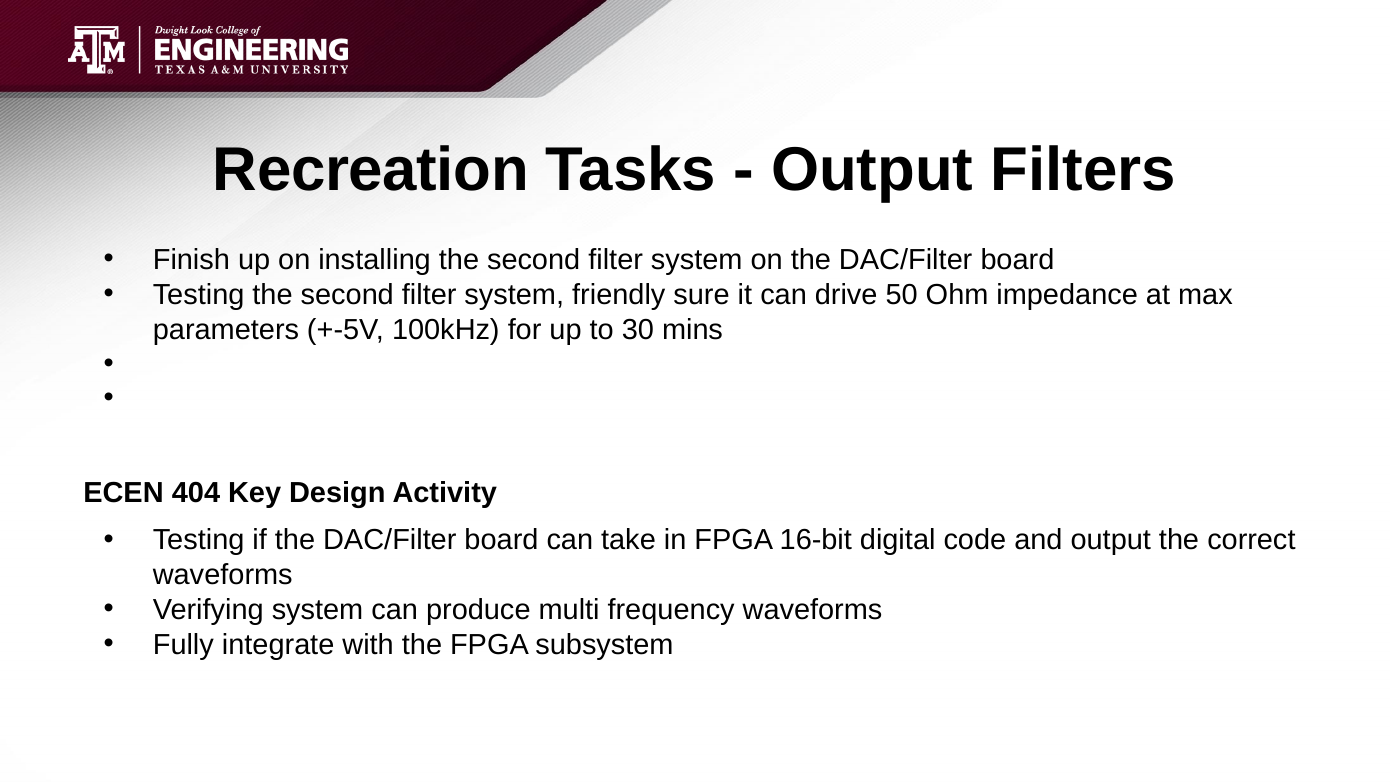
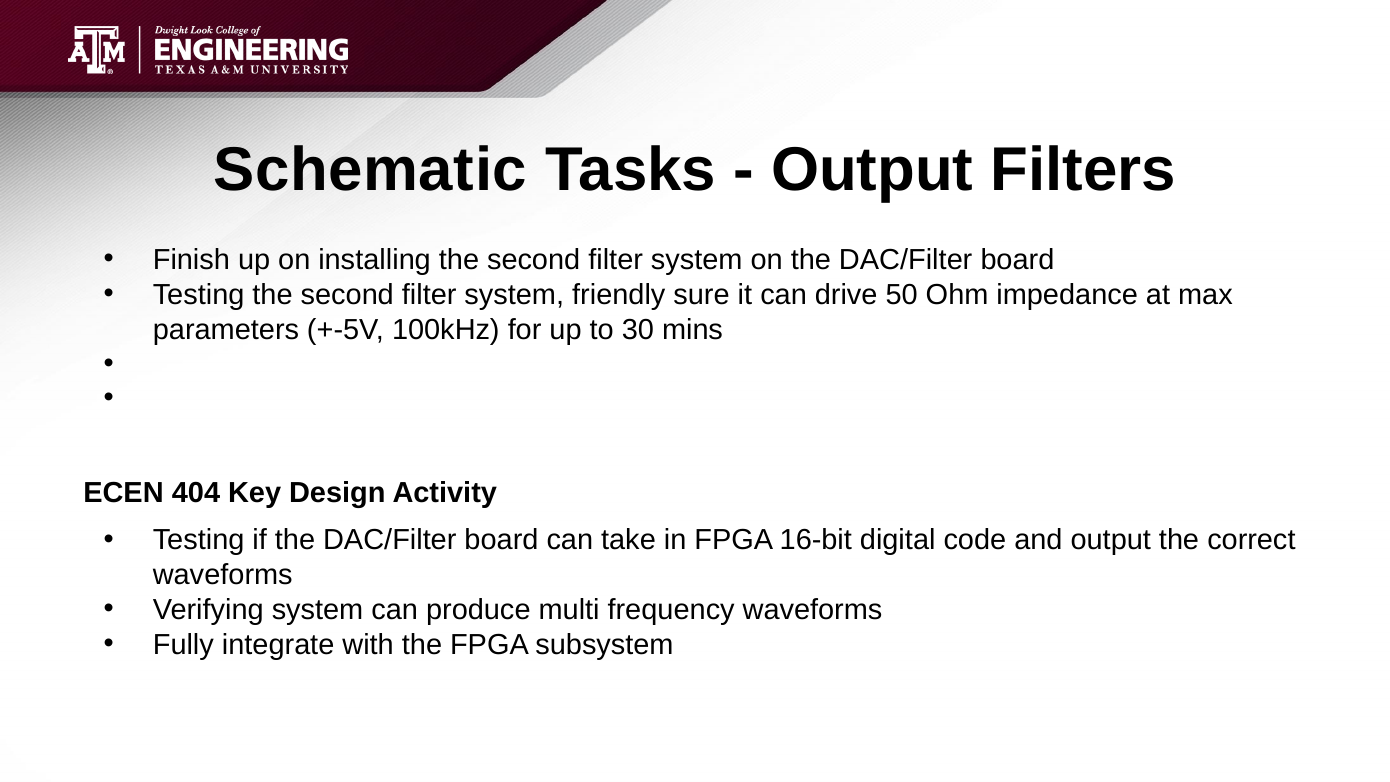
Recreation: Recreation -> Schematic
